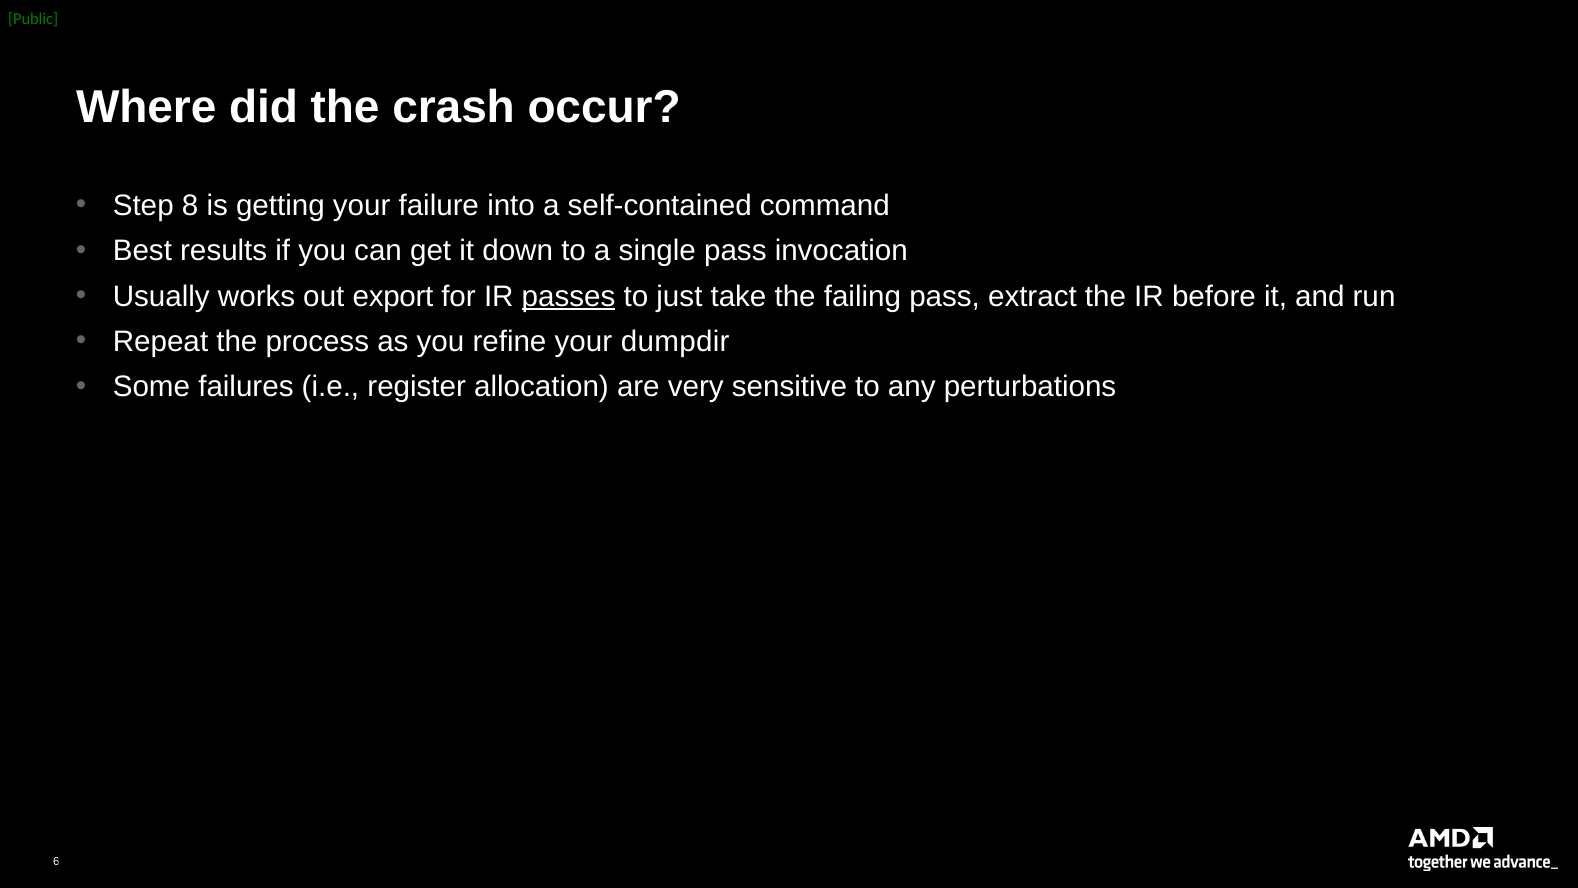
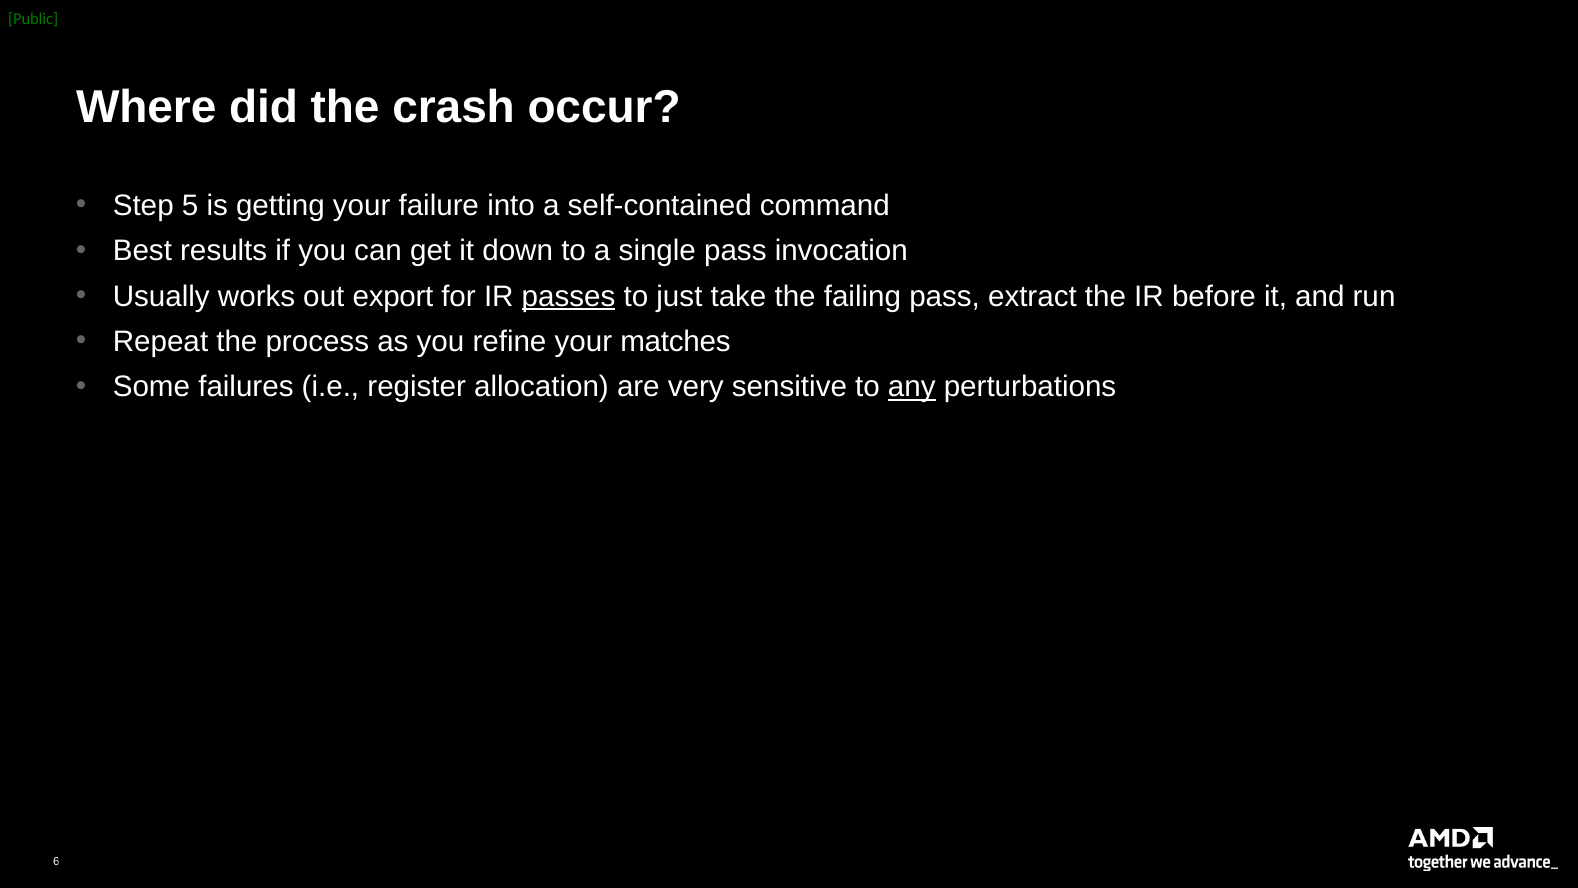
8: 8 -> 5
dumpdir: dumpdir -> matches
any underline: none -> present
